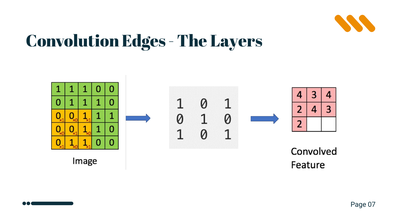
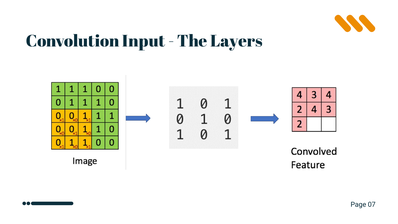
Edges: Edges -> Input
